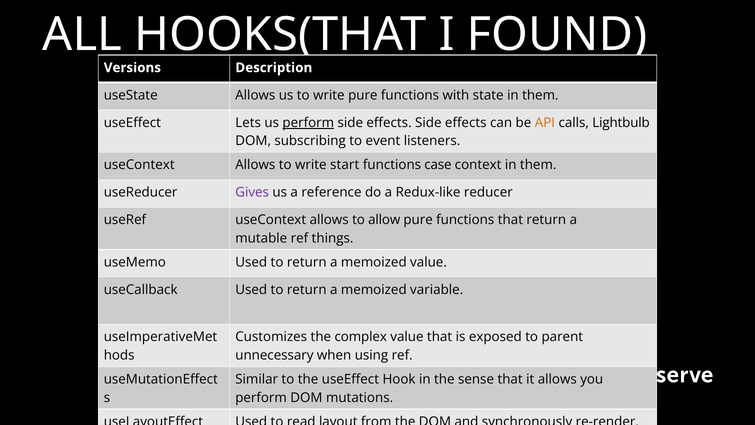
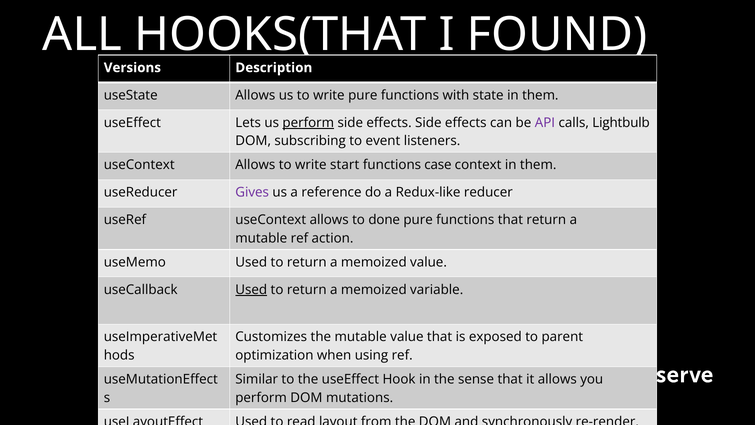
API colour: orange -> purple
allow: allow -> done
things: things -> action
Used at (251, 289) underline: none -> present
the complex: complex -> mutable
unnecessary: unnecessary -> optimization
